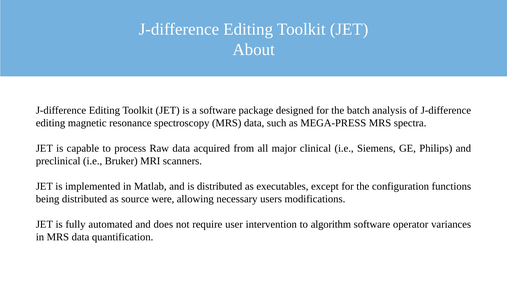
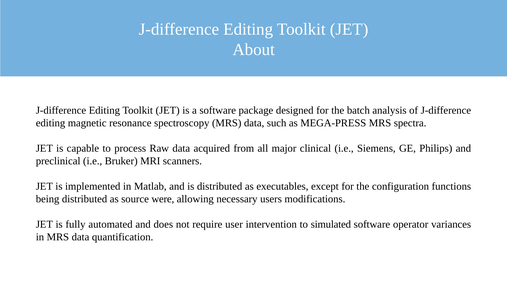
algorithm: algorithm -> simulated
